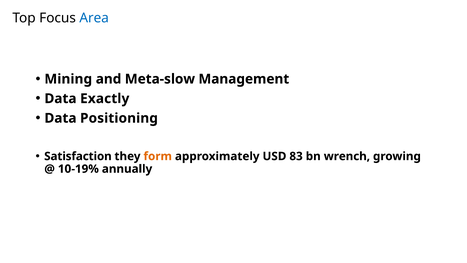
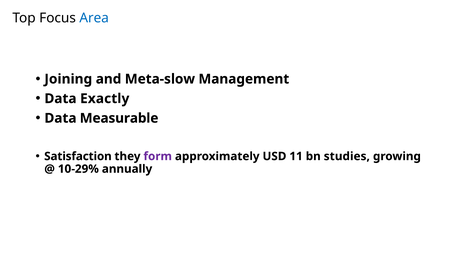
Mining: Mining -> Joining
Positioning: Positioning -> Measurable
form colour: orange -> purple
83: 83 -> 11
wrench: wrench -> studies
10-19%: 10-19% -> 10-29%
